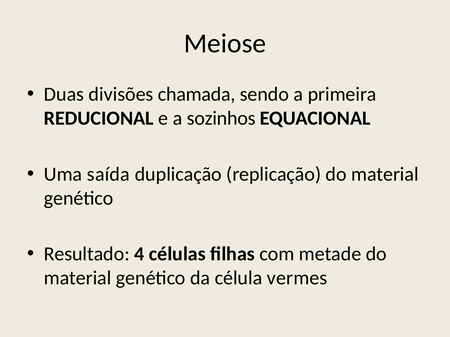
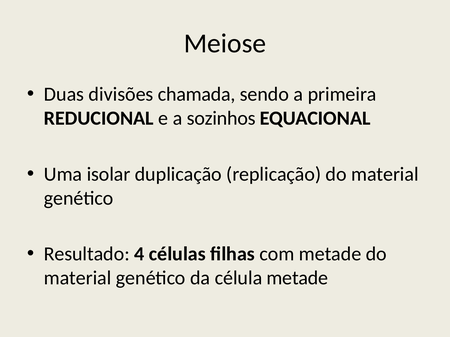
saída: saída -> isolar
célula vermes: vermes -> metade
